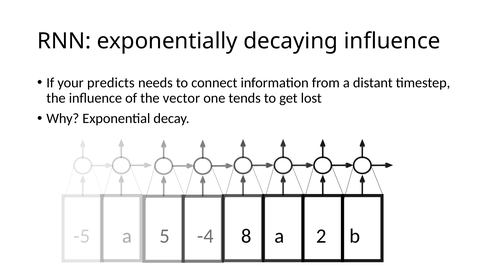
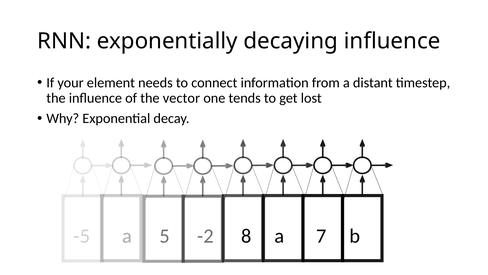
predicts: predicts -> element
-4: -4 -> -2
2: 2 -> 7
